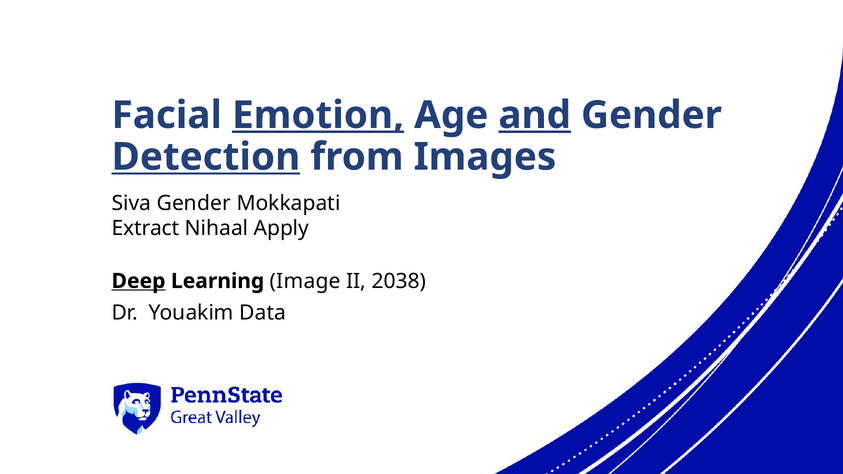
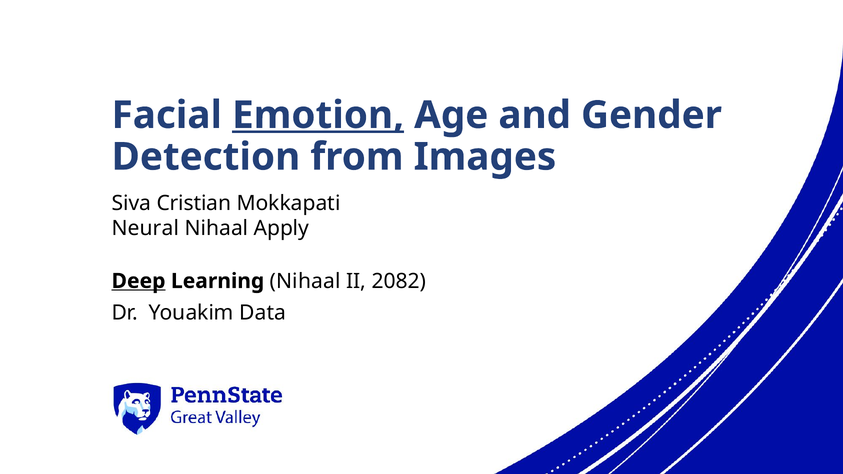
and underline: present -> none
Detection underline: present -> none
Siva Gender: Gender -> Cristian
Extract: Extract -> Neural
Learning Image: Image -> Nihaal
2038: 2038 -> 2082
